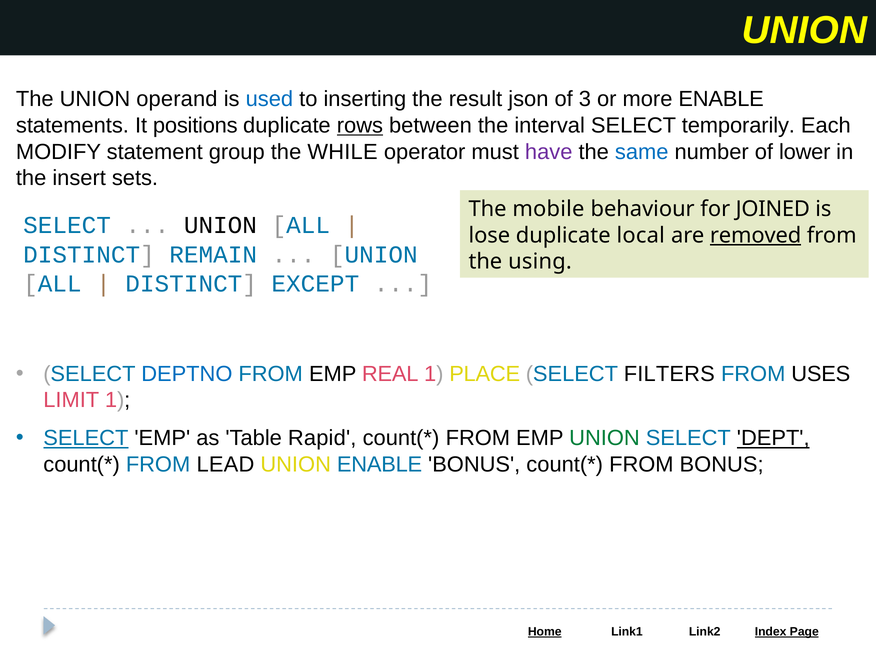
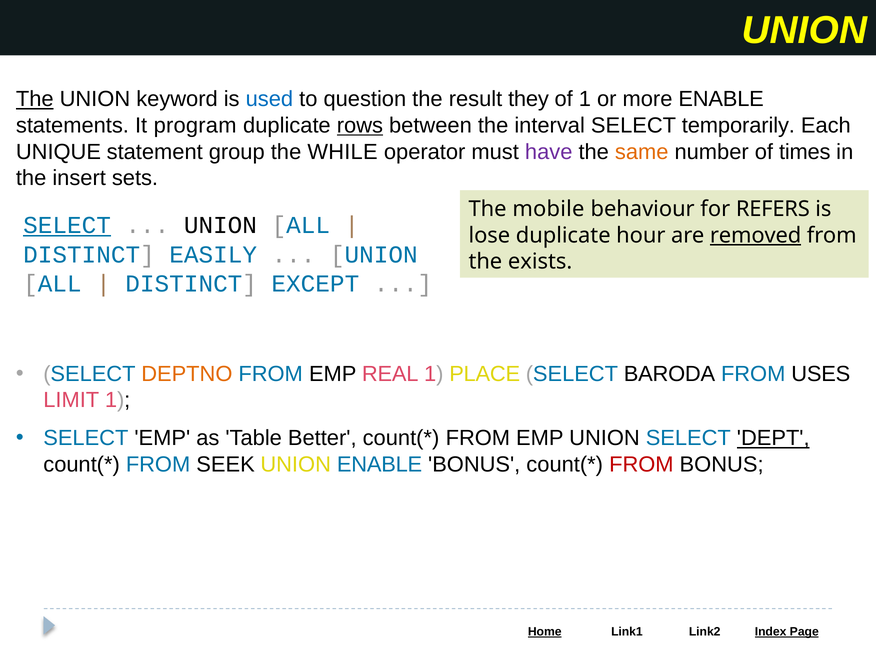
The at (35, 99) underline: none -> present
operand: operand -> keyword
inserting: inserting -> question
json: json -> they
of 3: 3 -> 1
positions: positions -> program
MODIFY: MODIFY -> UNIQUE
same colour: blue -> orange
lower: lower -> times
JOINED: JOINED -> REFERS
SELECT at (67, 225) underline: none -> present
local: local -> hour
REMAIN: REMAIN -> EASILY
using: using -> exists
DEPTNO colour: blue -> orange
FILTERS: FILTERS -> BARODA
SELECT at (86, 438) underline: present -> none
Rapid: Rapid -> Better
UNION at (604, 438) colour: green -> black
LEAD: LEAD -> SEEK
FROM at (641, 464) colour: black -> red
